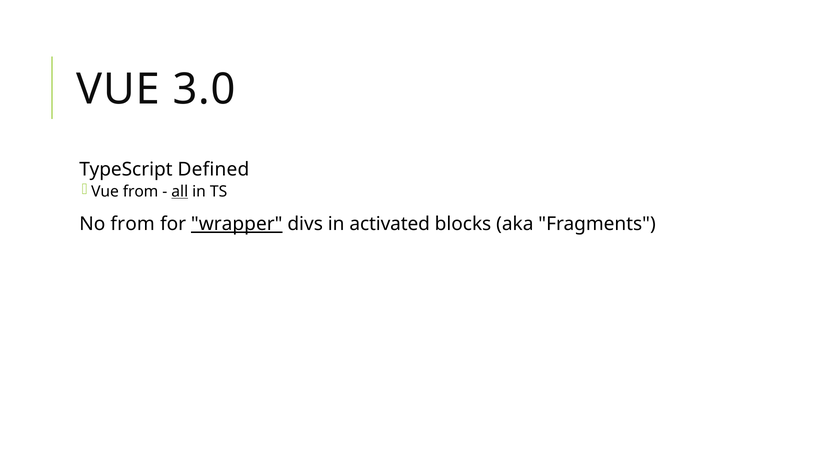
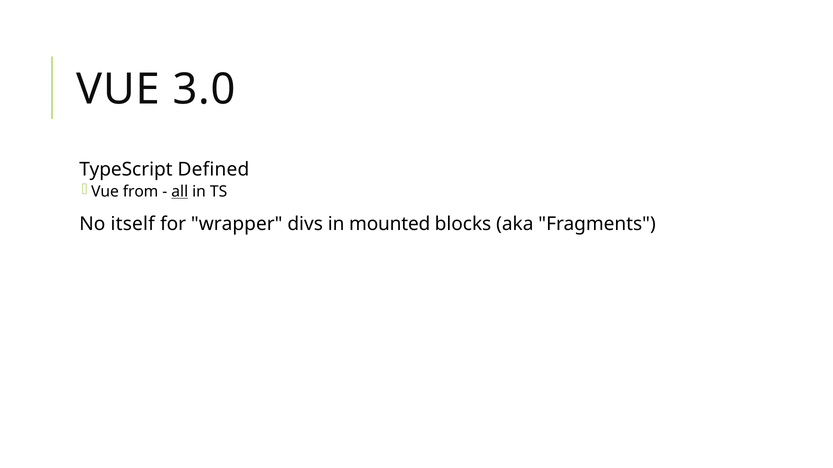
No from: from -> itself
wrapper underline: present -> none
activated: activated -> mounted
